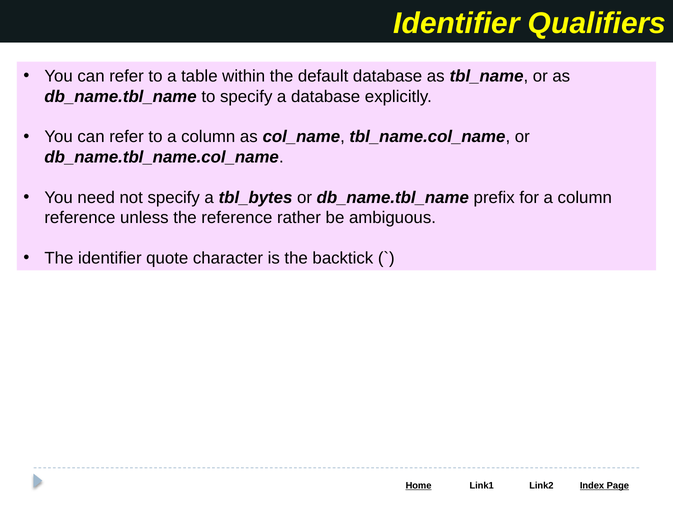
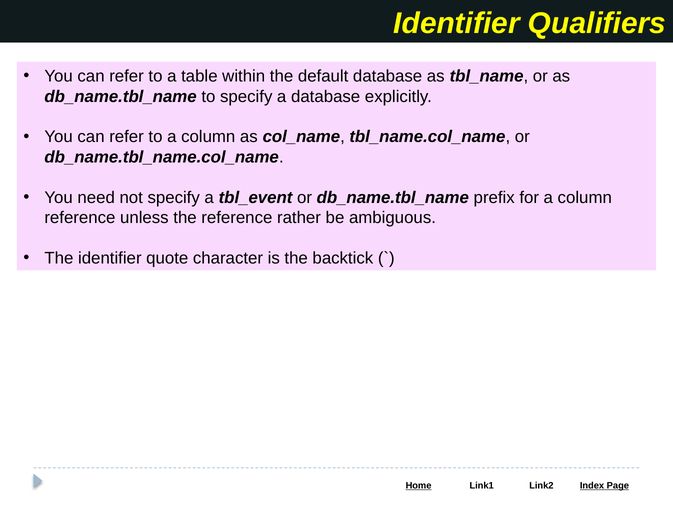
tbl_bytes: tbl_bytes -> tbl_event
